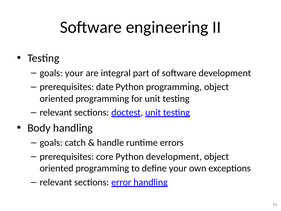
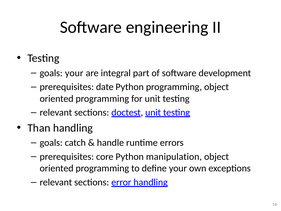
Body: Body -> Than
Python development: development -> manipulation
